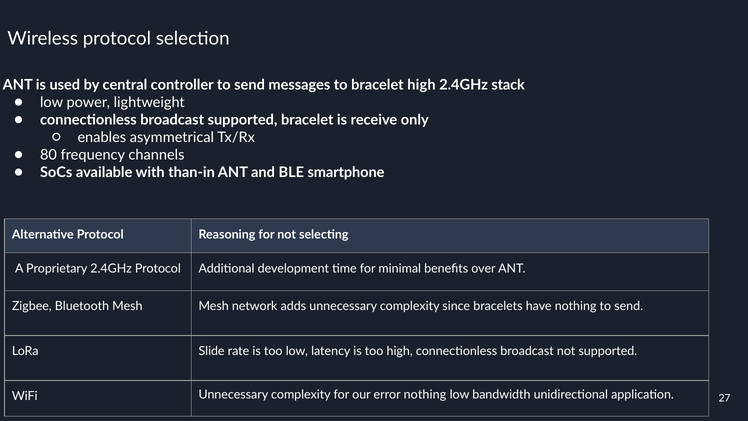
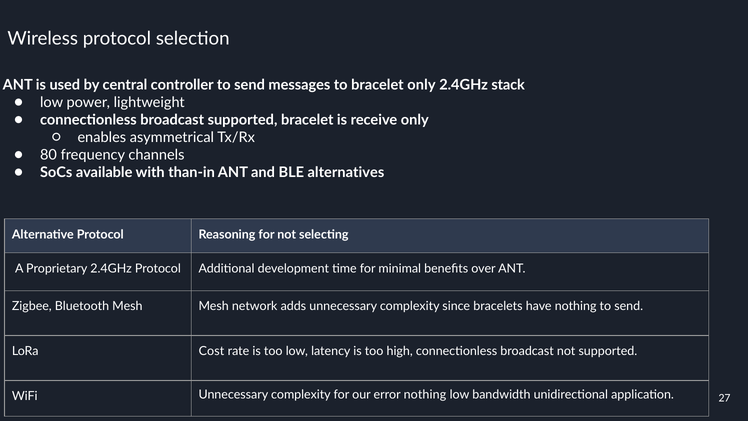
bracelet high: high -> only
smartphone: smartphone -> alternatives
Slide: Slide -> Cost
